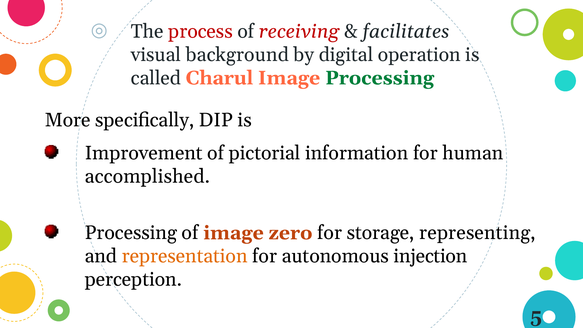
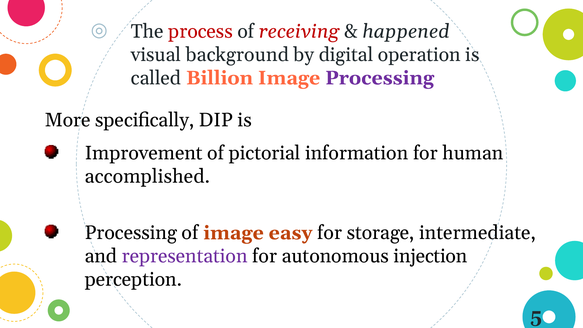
facilitates: facilitates -> happened
Charul: Charul -> Billion
Processing at (380, 78) colour: green -> purple
zero: zero -> easy
representing: representing -> intermediate
representation colour: orange -> purple
